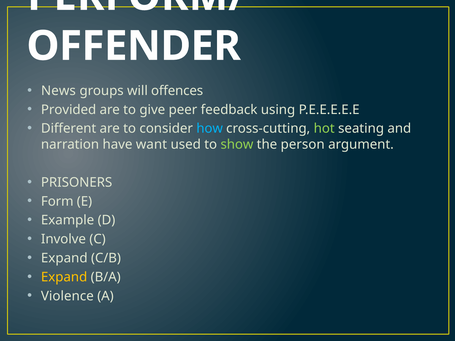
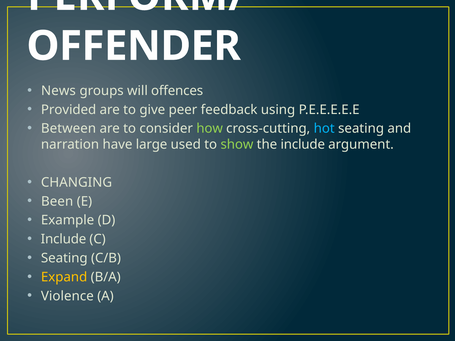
Different: Different -> Between
how colour: light blue -> light green
hot colour: light green -> light blue
want: want -> large
the person: person -> include
PRISONERS: PRISONERS -> CHANGING
Form: Form -> Been
Involve at (63, 239): Involve -> Include
Expand at (64, 258): Expand -> Seating
